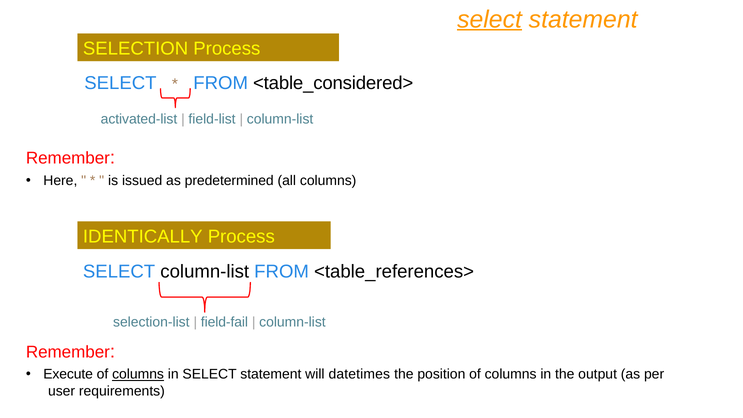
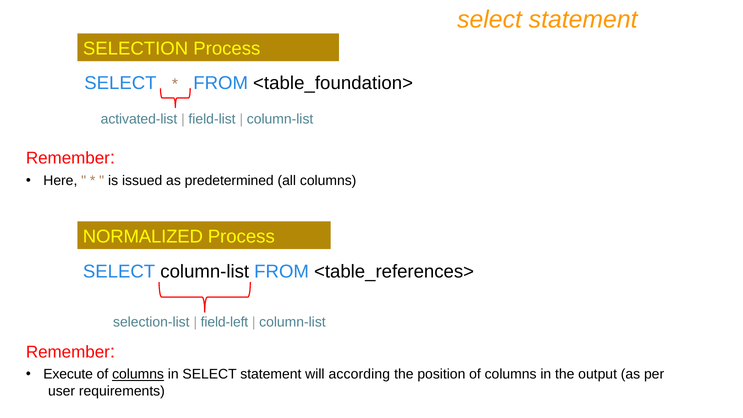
select at (490, 19) underline: present -> none
<table_considered>: <table_considered> -> <table_foundation>
IDENTICALLY: IDENTICALLY -> NORMALIZED
field-fail: field-fail -> field-left
datetimes: datetimes -> according
